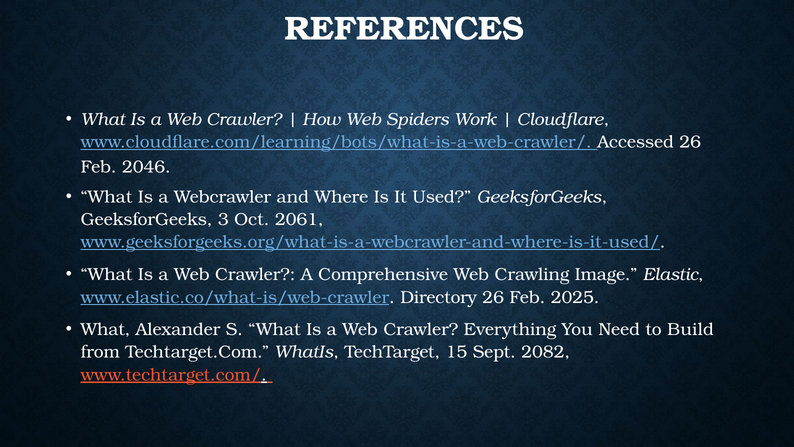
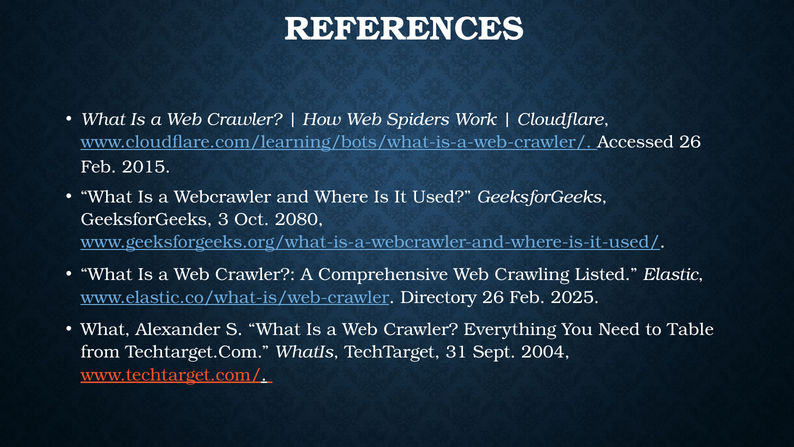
2046: 2046 -> 2015
2061: 2061 -> 2080
Image: Image -> Listed
Build: Build -> Table
15: 15 -> 31
2082: 2082 -> 2004
